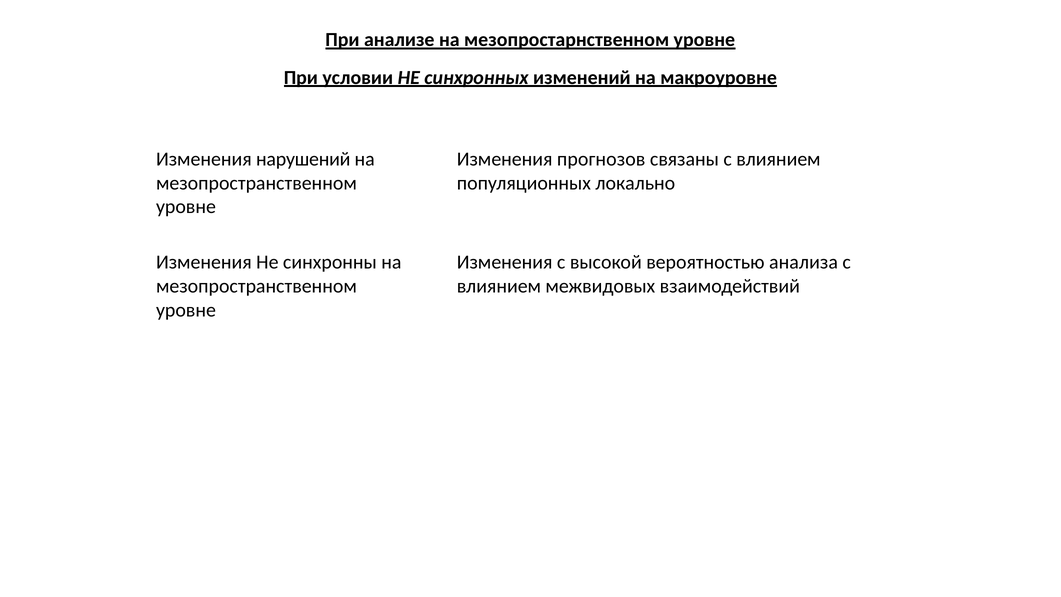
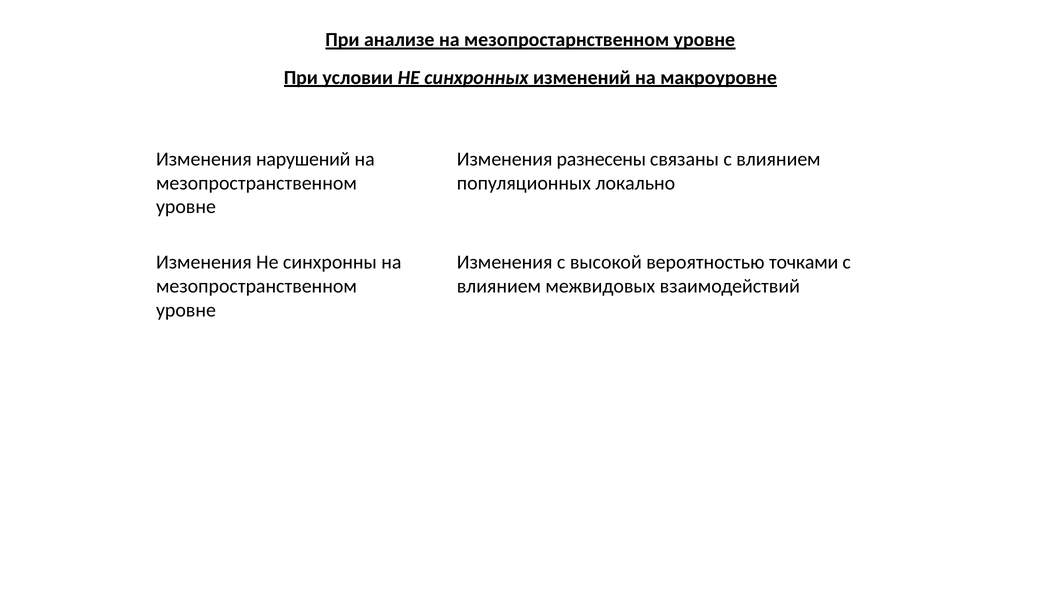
прогнозов: прогнозов -> разнесены
анализа: анализа -> точками
